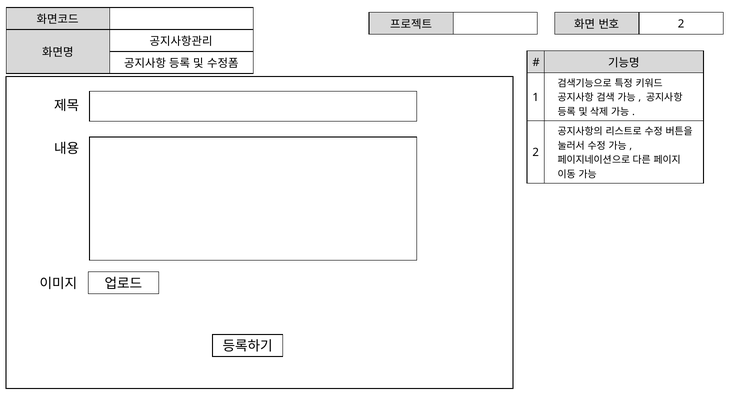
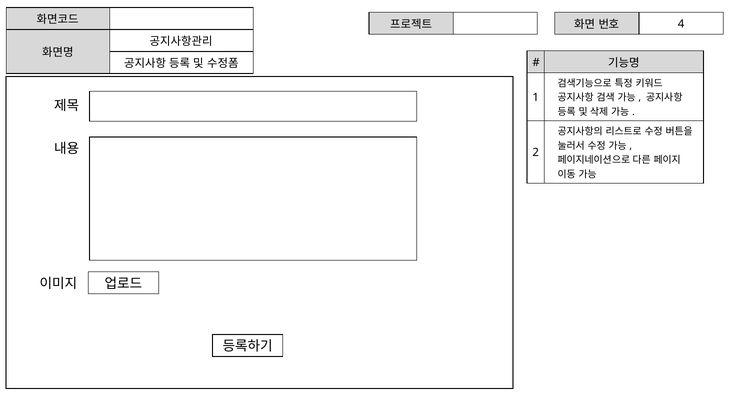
2 at (681, 24): 2 -> 4
